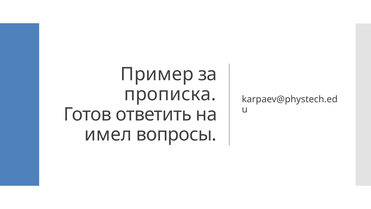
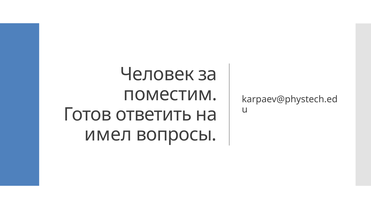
Пример: Пример -> Человек
прописка: прописка -> поместим
